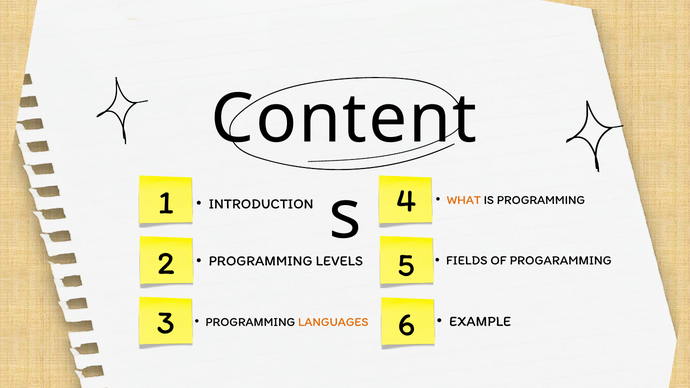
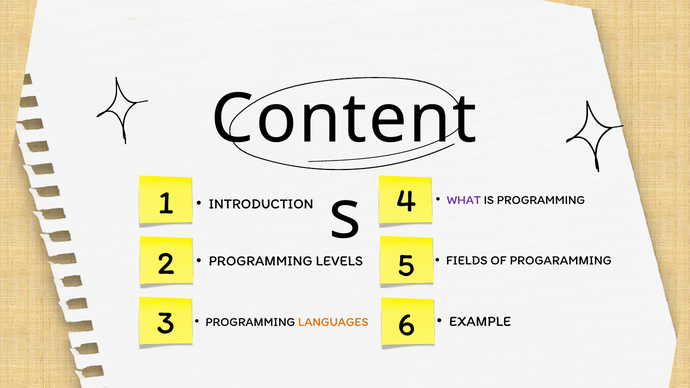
WHAT colour: orange -> purple
